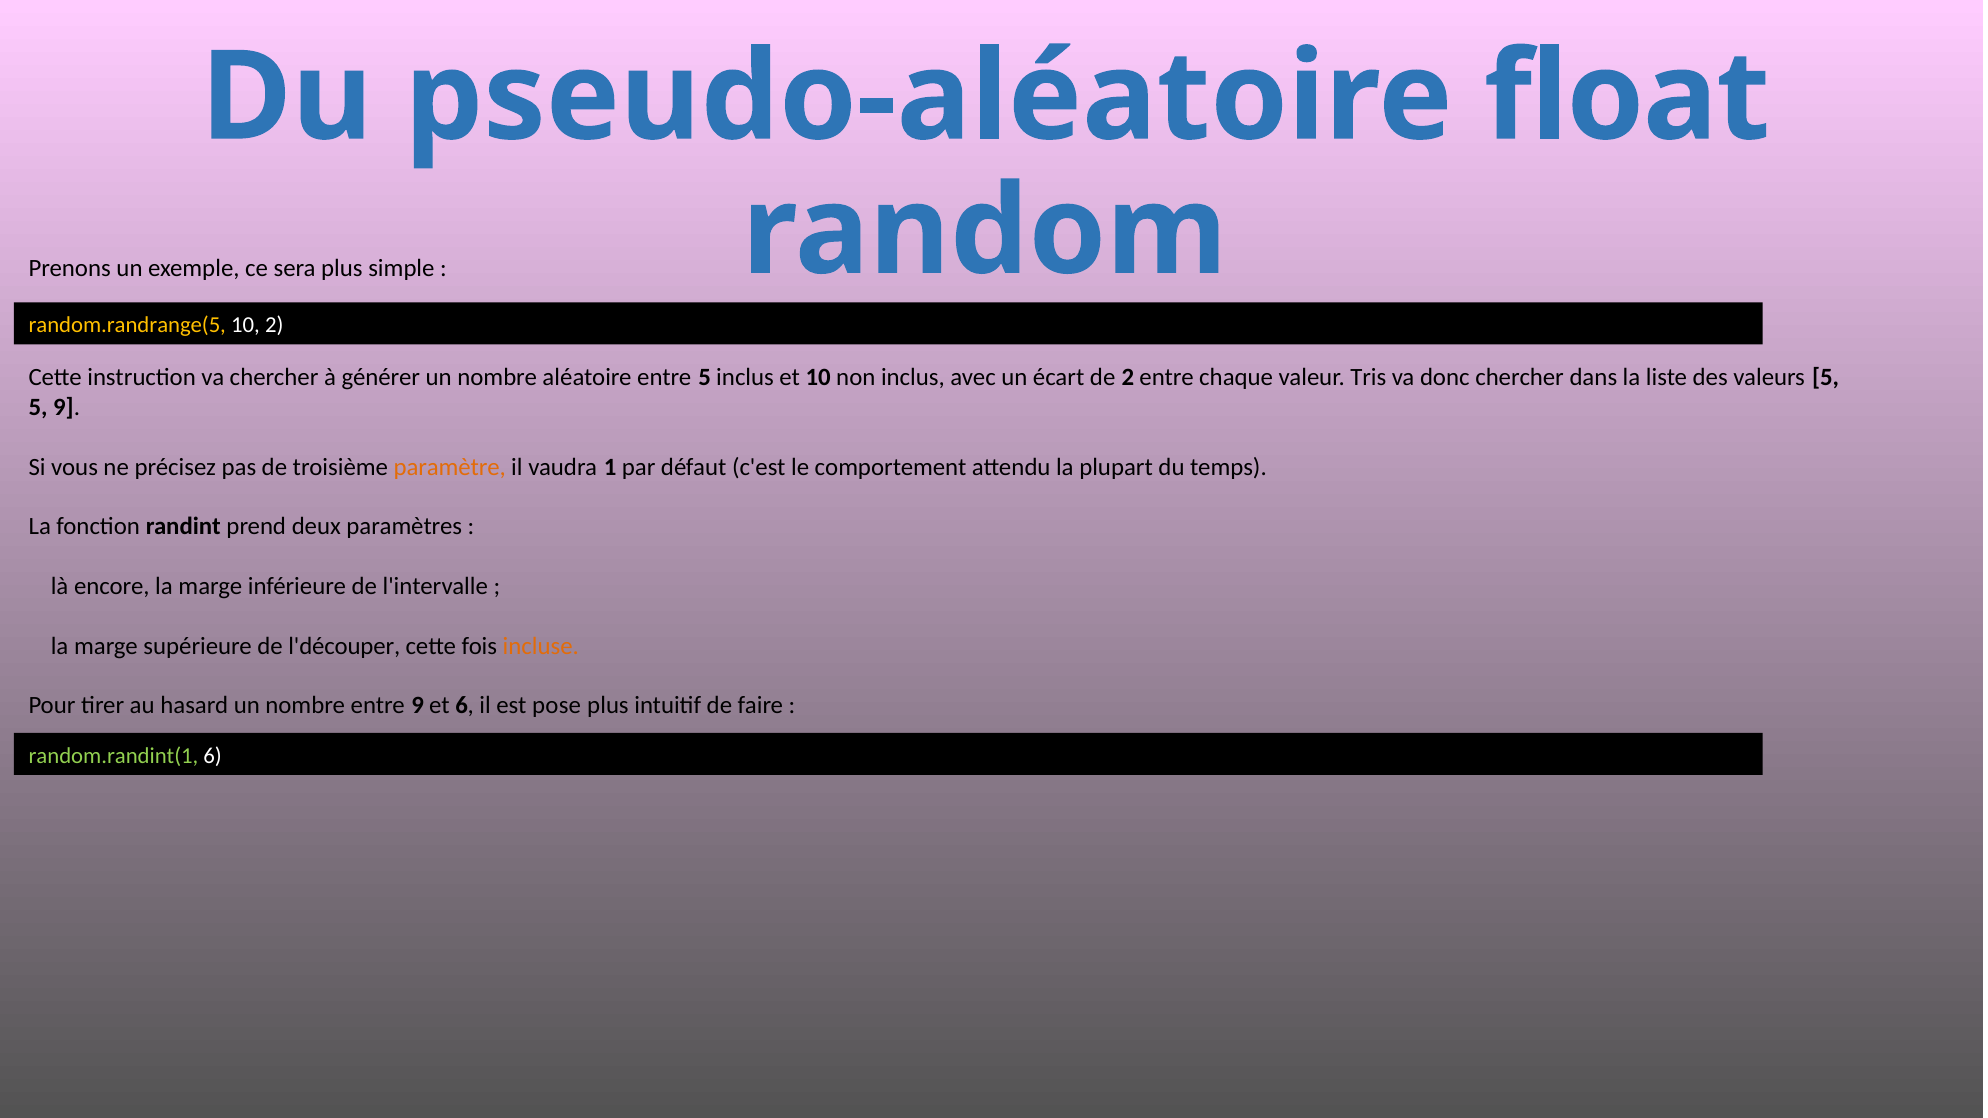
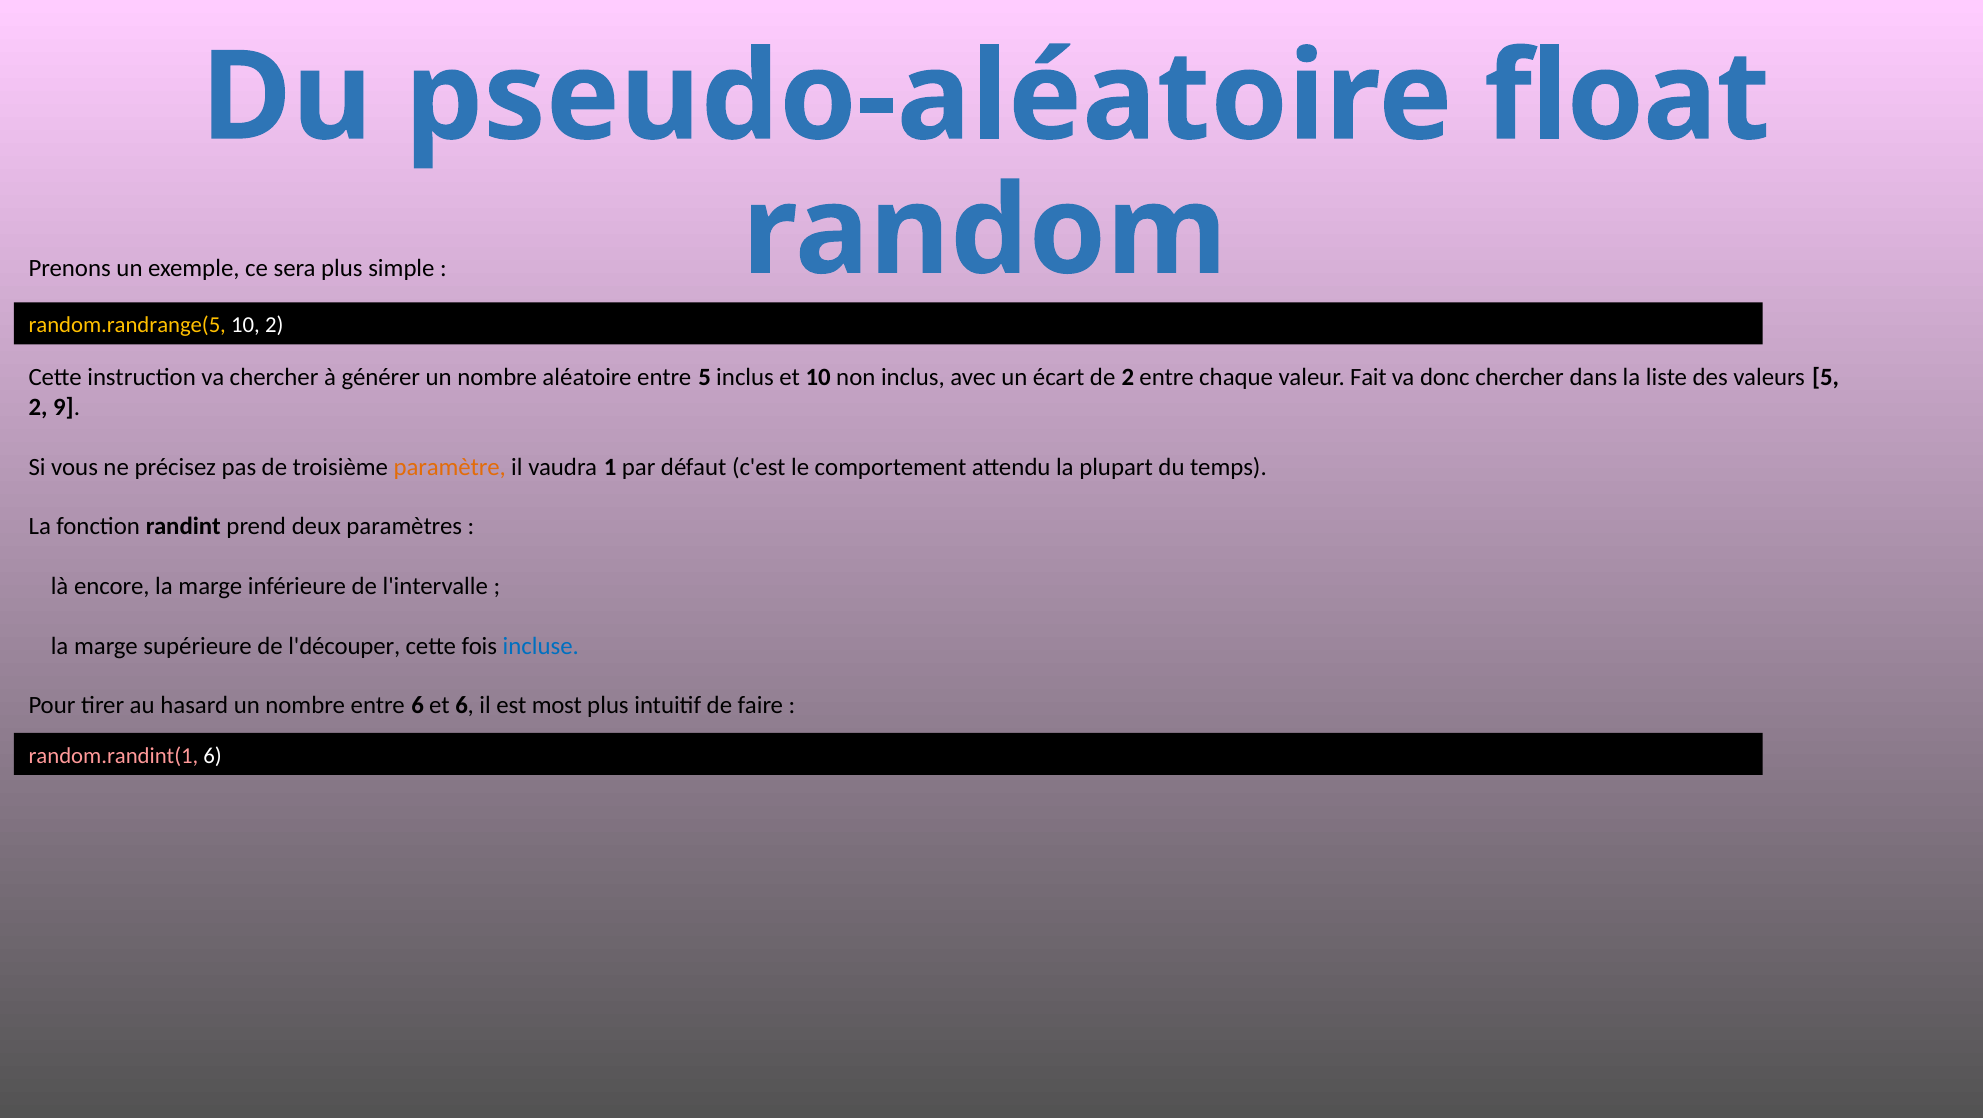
Tris: Tris -> Fait
5 at (38, 408): 5 -> 2
incluse colour: orange -> blue
entre 9: 9 -> 6
pose: pose -> most
random.randint(1 colour: light green -> pink
